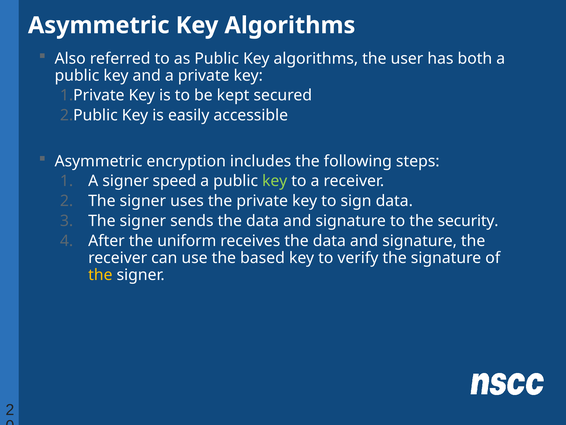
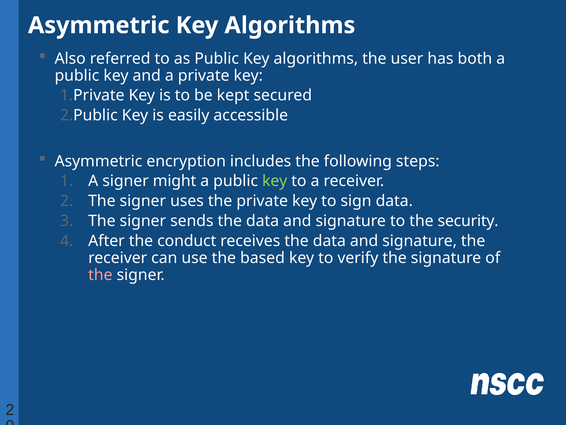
speed: speed -> might
uniform: uniform -> conduct
the at (100, 275) colour: yellow -> pink
